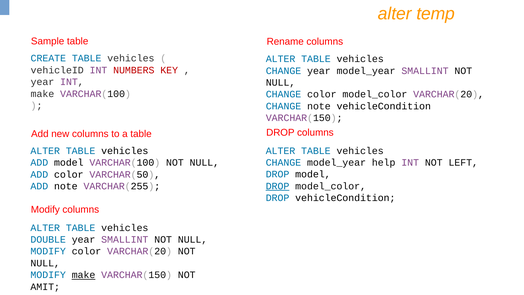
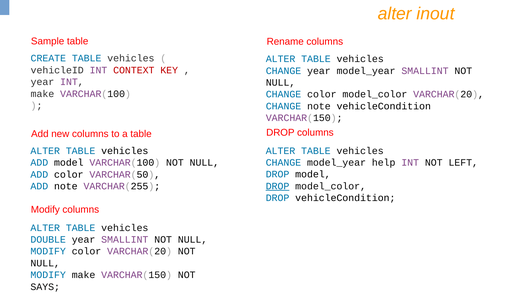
temp: temp -> inout
NUMBERS: NUMBERS -> CONTEXT
make at (84, 275) underline: present -> none
AMIT: AMIT -> SAYS
